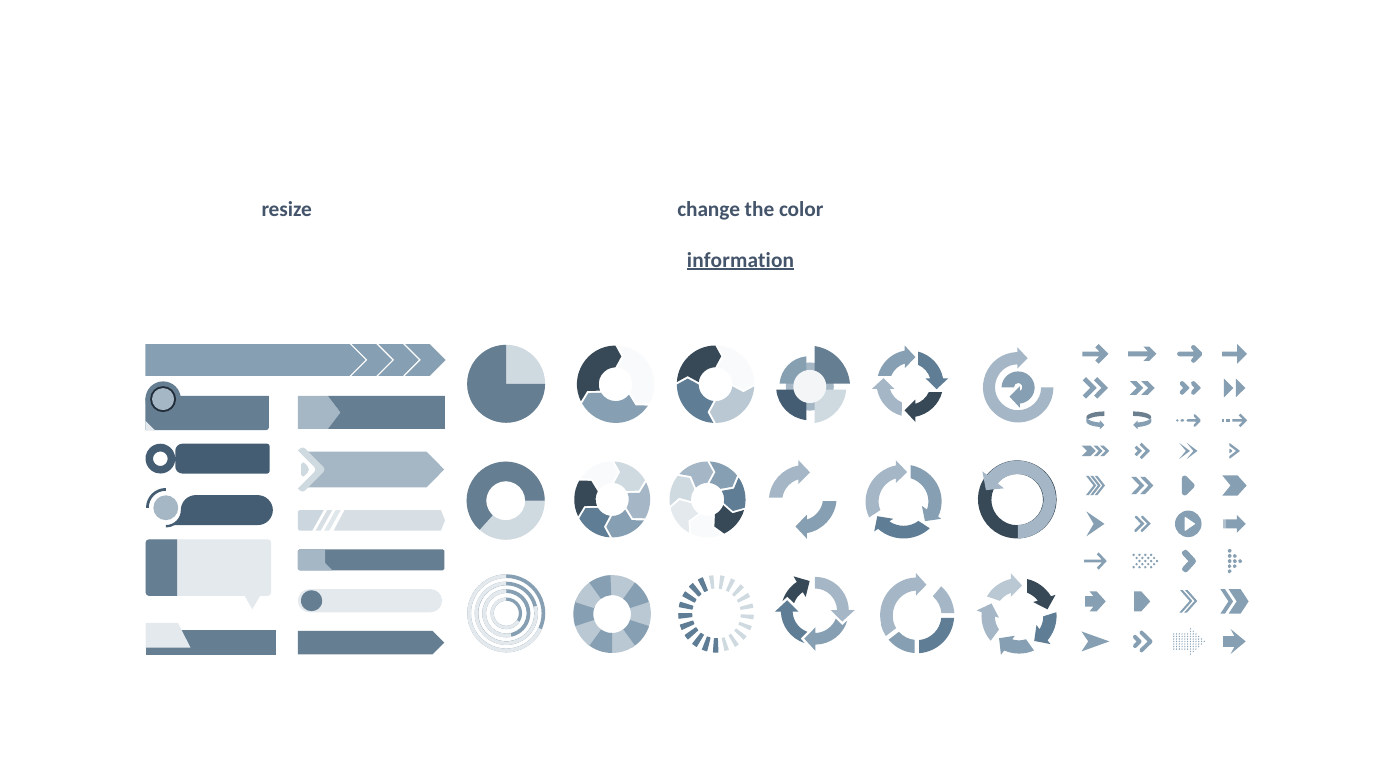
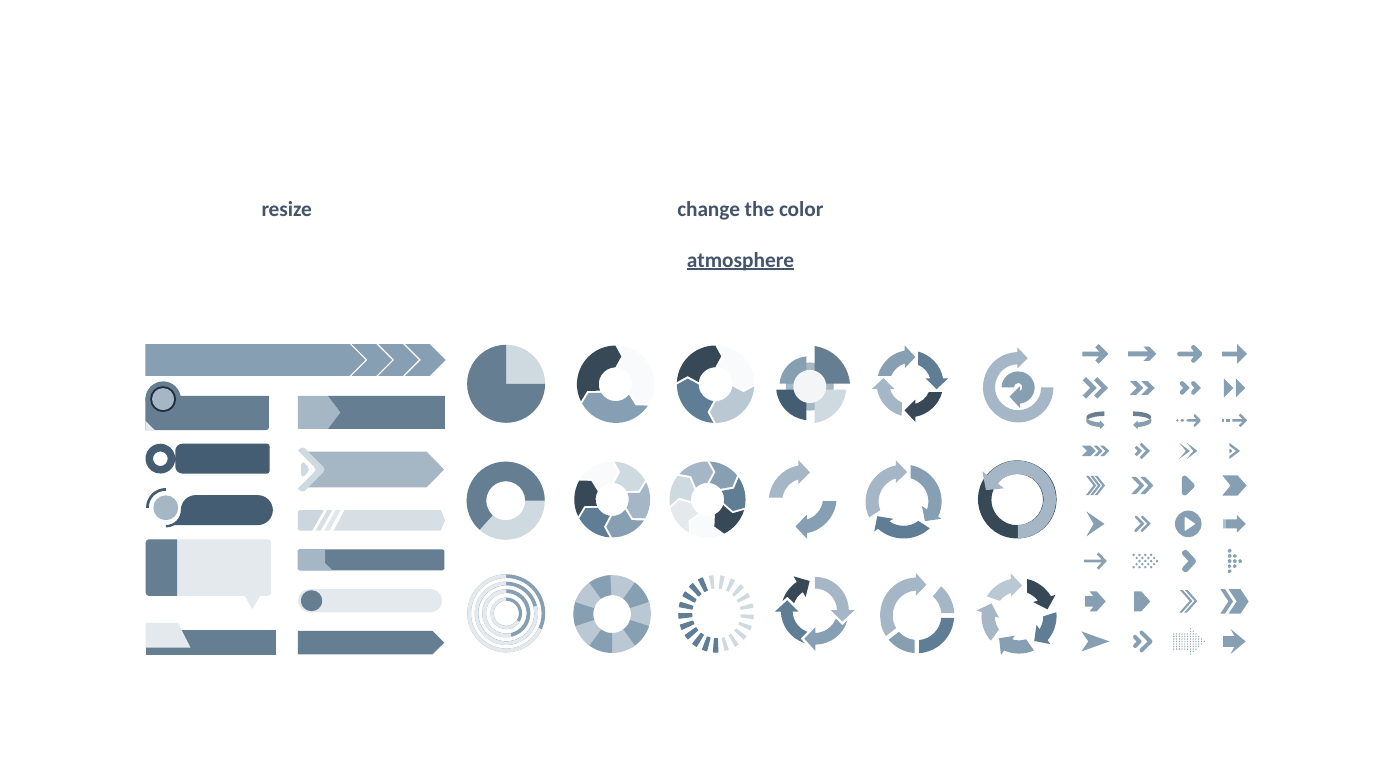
information: information -> atmosphere
